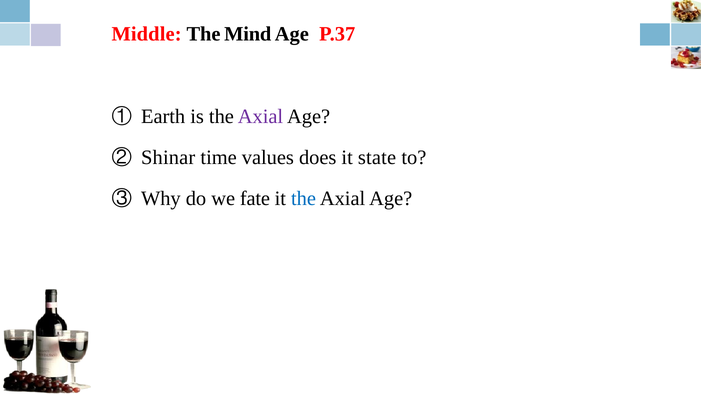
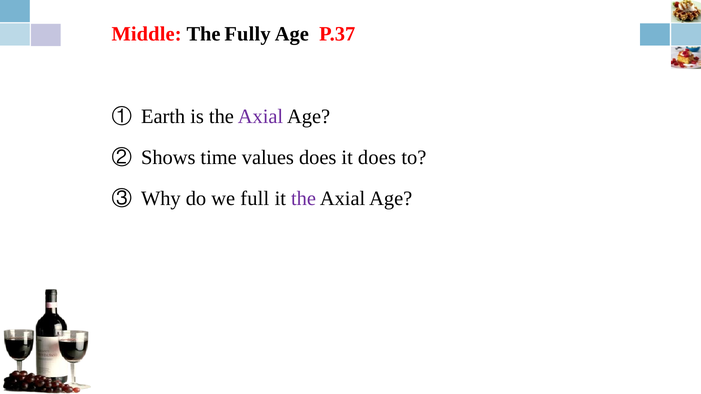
Mind: Mind -> Fully
Shinar: Shinar -> Shows
it state: state -> does
fate: fate -> full
the at (304, 198) colour: blue -> purple
